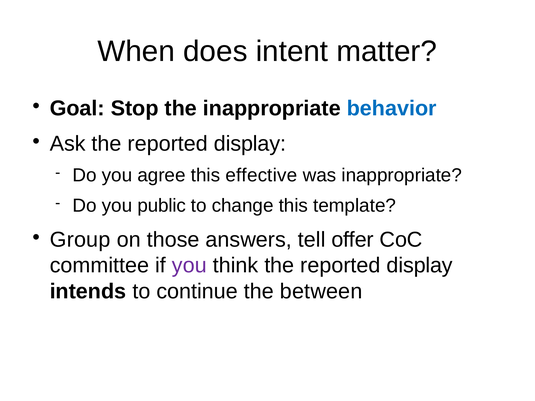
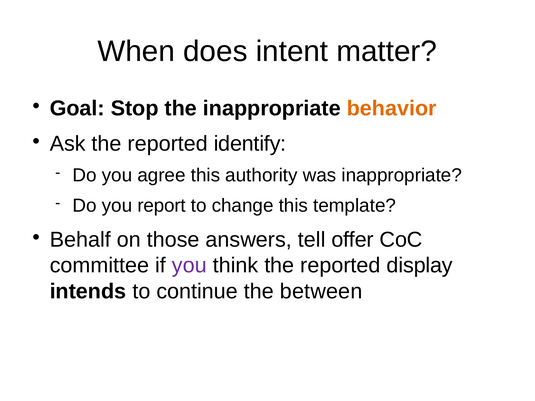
behavior colour: blue -> orange
Ask the reported display: display -> identify
effective: effective -> authority
public: public -> report
Group: Group -> Behalf
